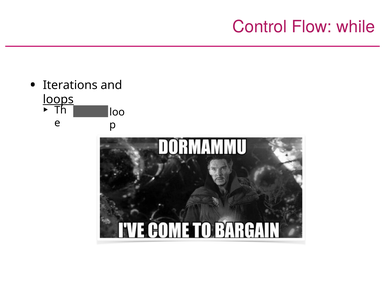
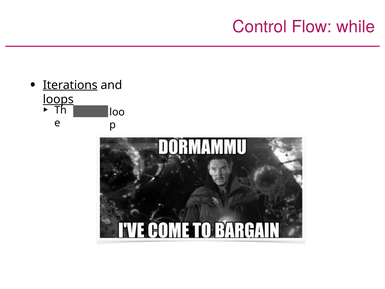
Iterations underline: none -> present
